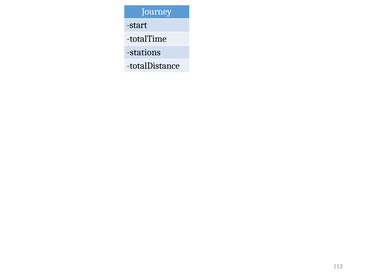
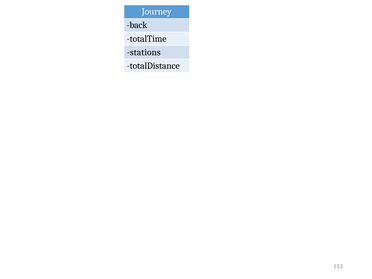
start: start -> back
